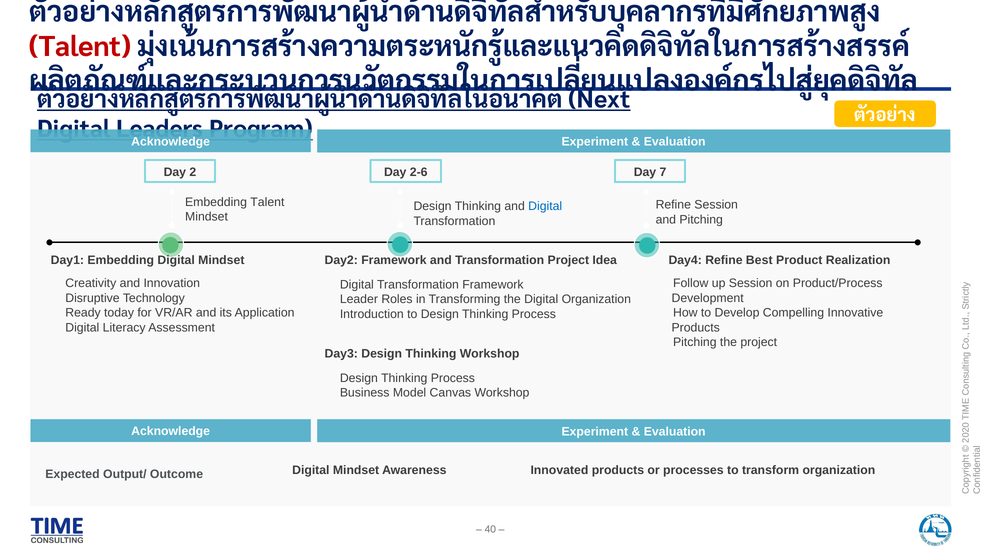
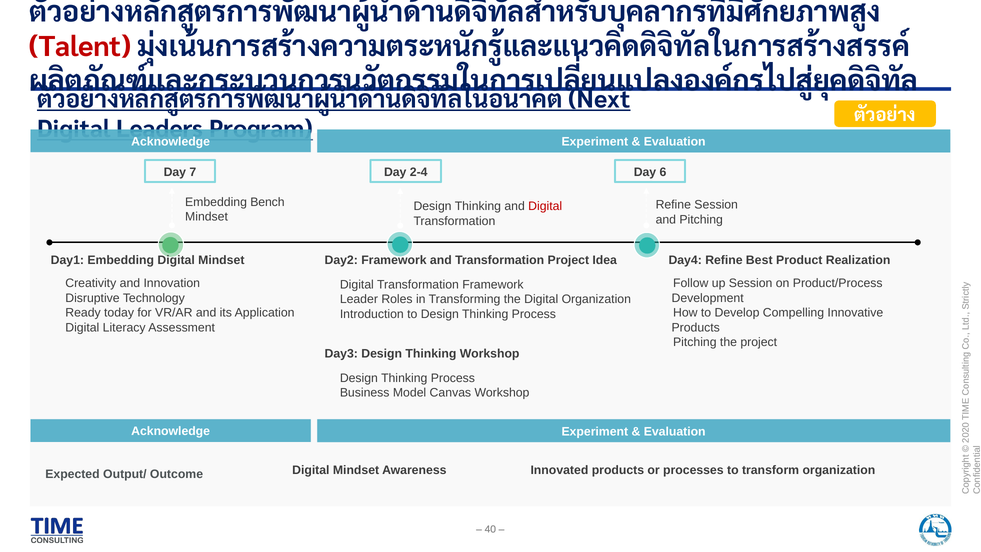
Day 2: 2 -> 7
2-6: 2-6 -> 2-4
7: 7 -> 6
Embedding Talent: Talent -> Bench
Digital at (545, 206) colour: blue -> red
